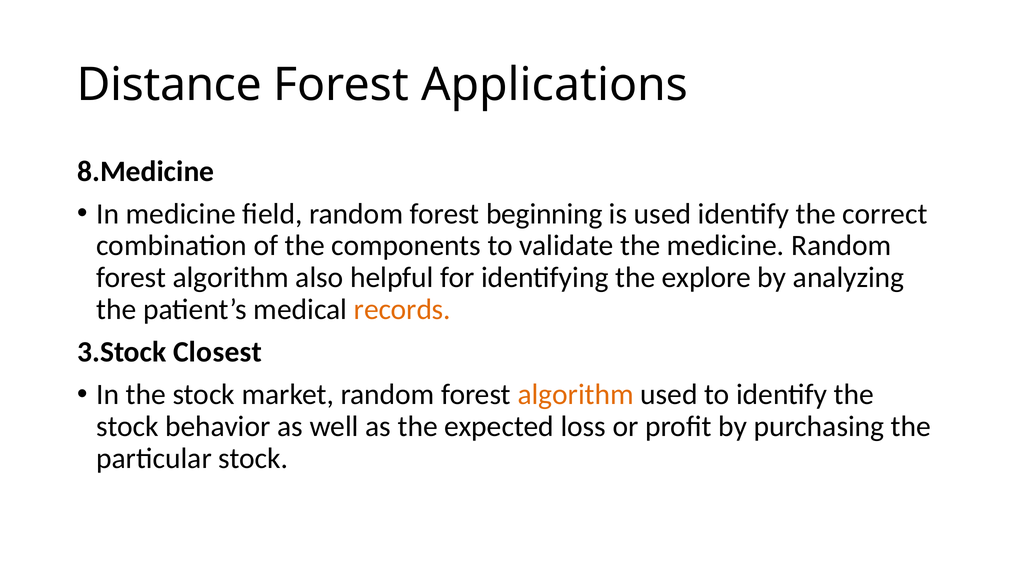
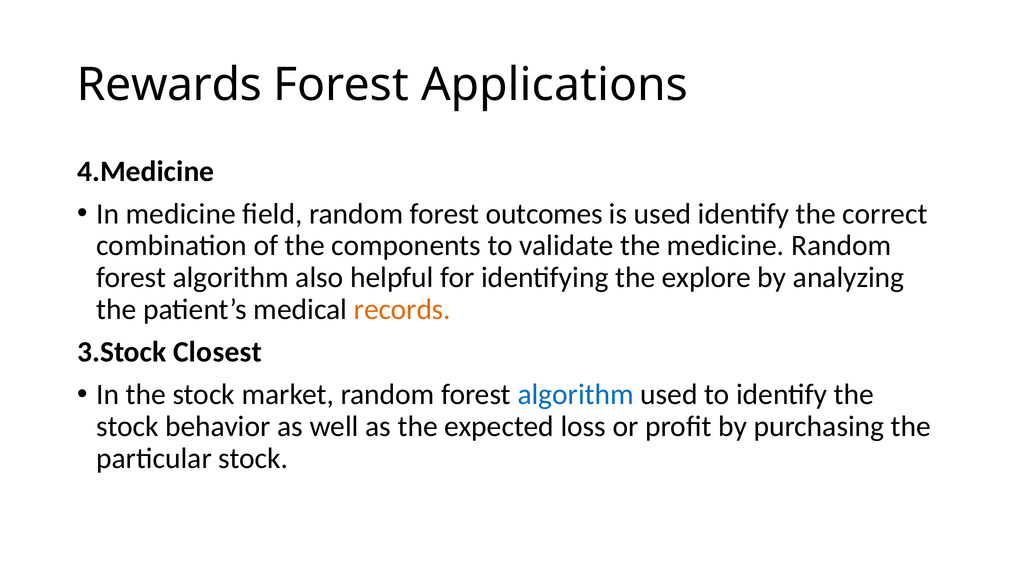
Distance: Distance -> Rewards
8.Medicine: 8.Medicine -> 4.Medicine
beginning: beginning -> outcomes
algorithm at (576, 395) colour: orange -> blue
